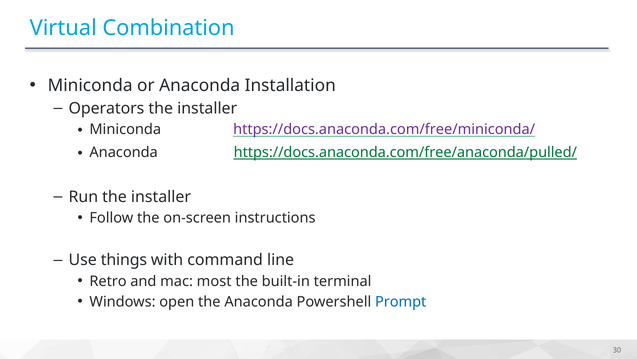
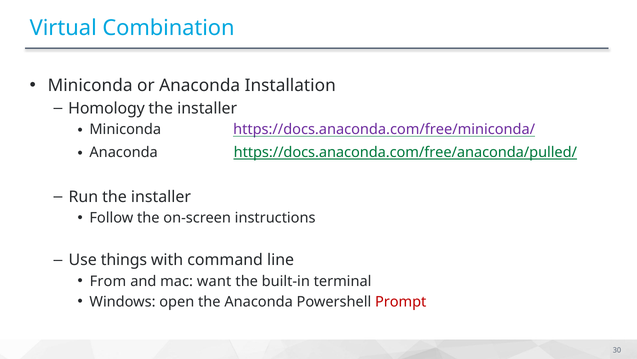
Operators: Operators -> Homology
Retro: Retro -> From
most: most -> want
Prompt colour: blue -> red
